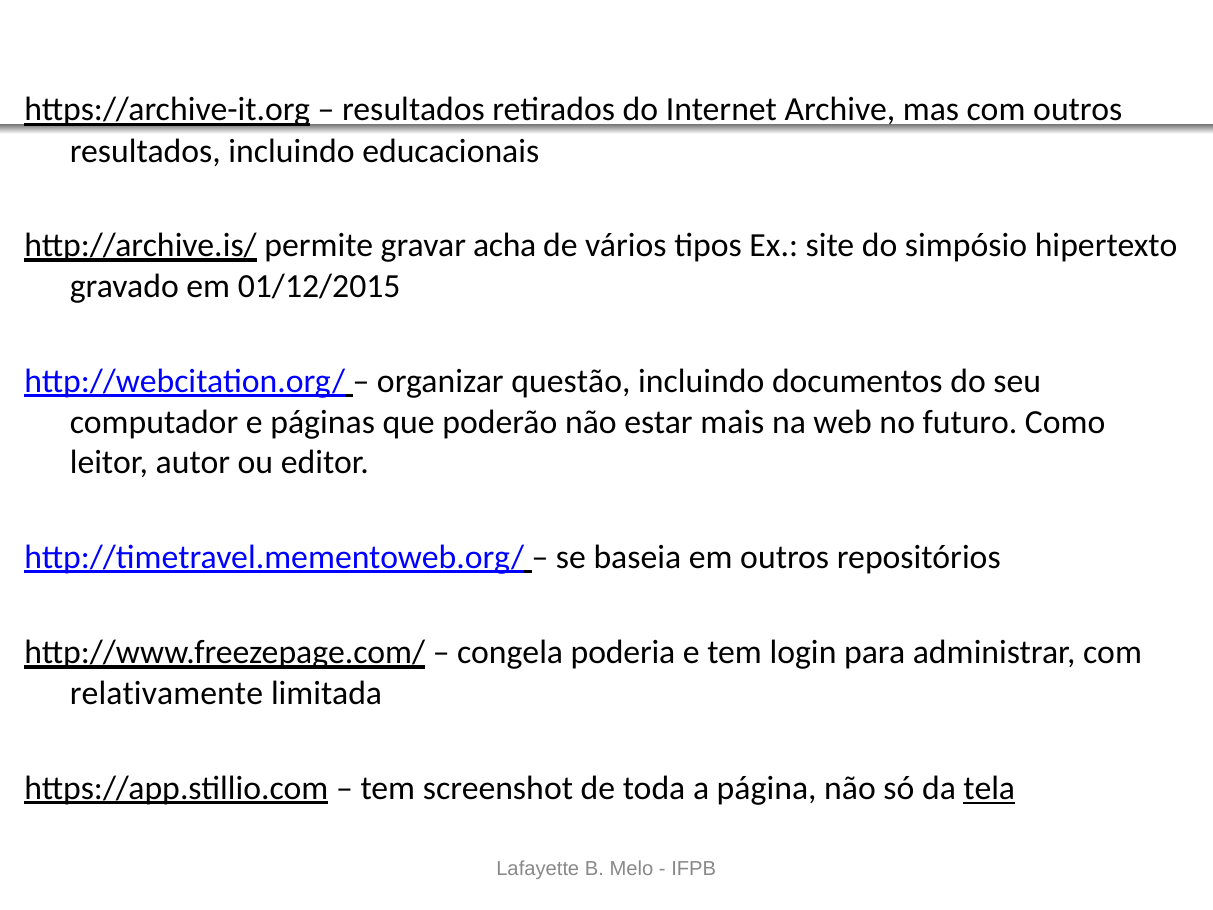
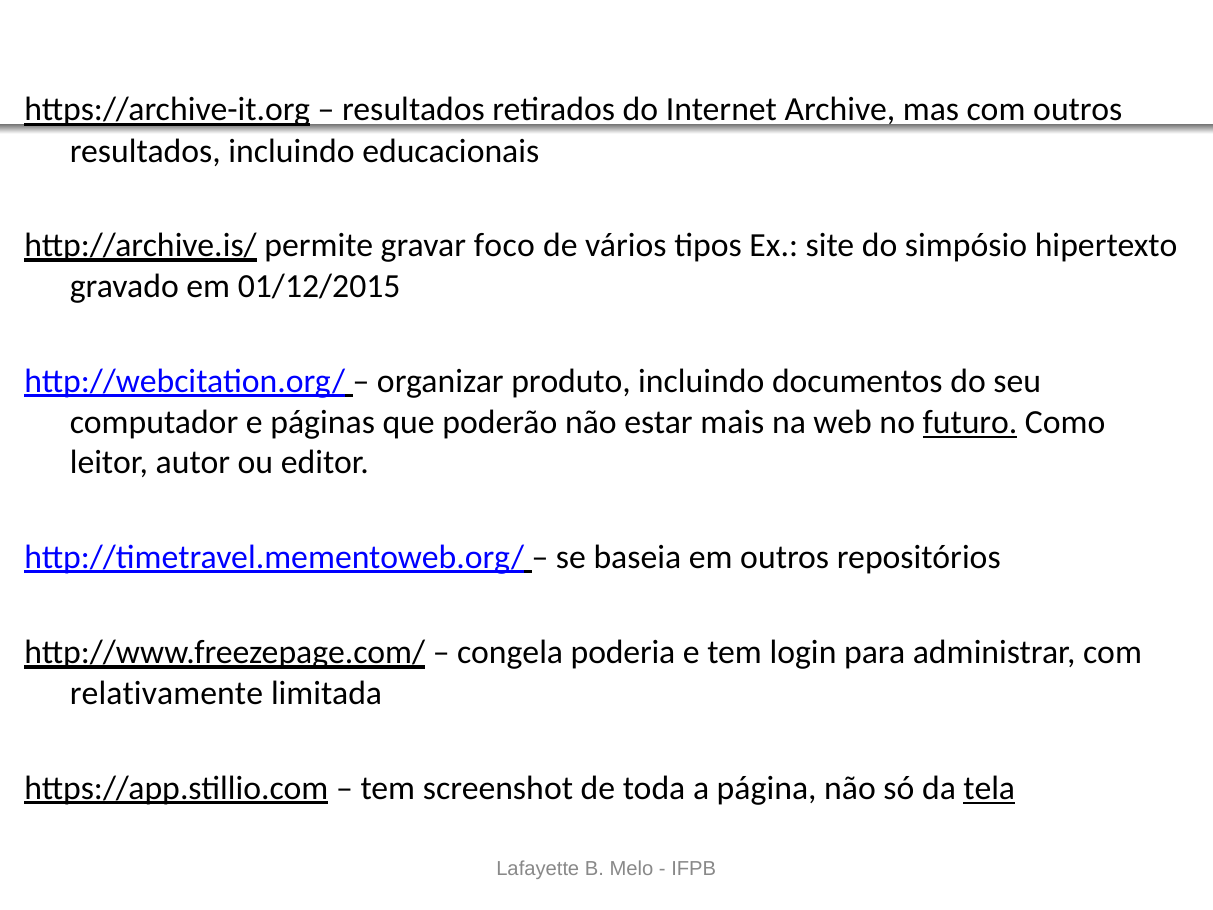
acha: acha -> foco
questão: questão -> produto
futuro underline: none -> present
